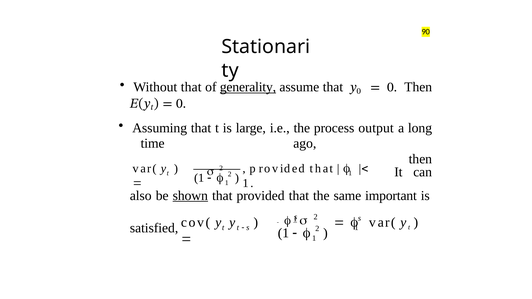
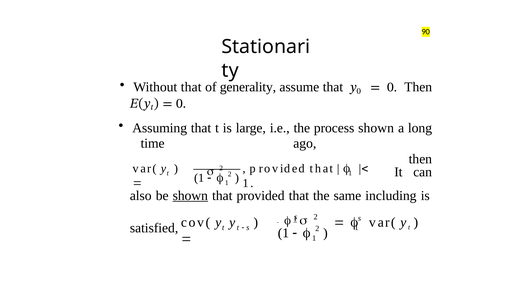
generality underline: present -> none
process output: output -> shown
important: important -> including
